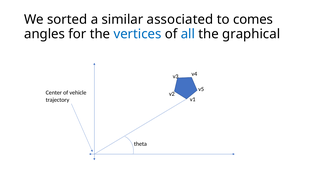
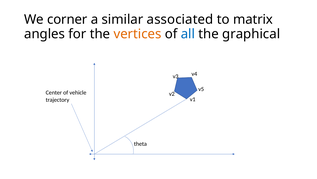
sorted: sorted -> corner
comes: comes -> matrix
vertices colour: blue -> orange
